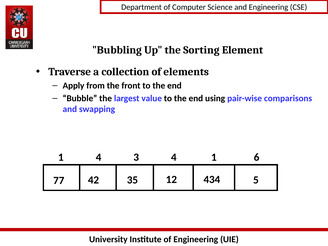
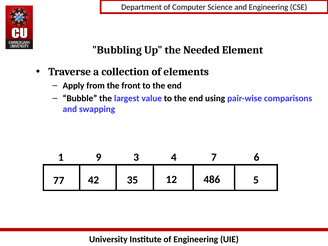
Sorting: Sorting -> Needed
1 4: 4 -> 9
4 1: 1 -> 7
434: 434 -> 486
